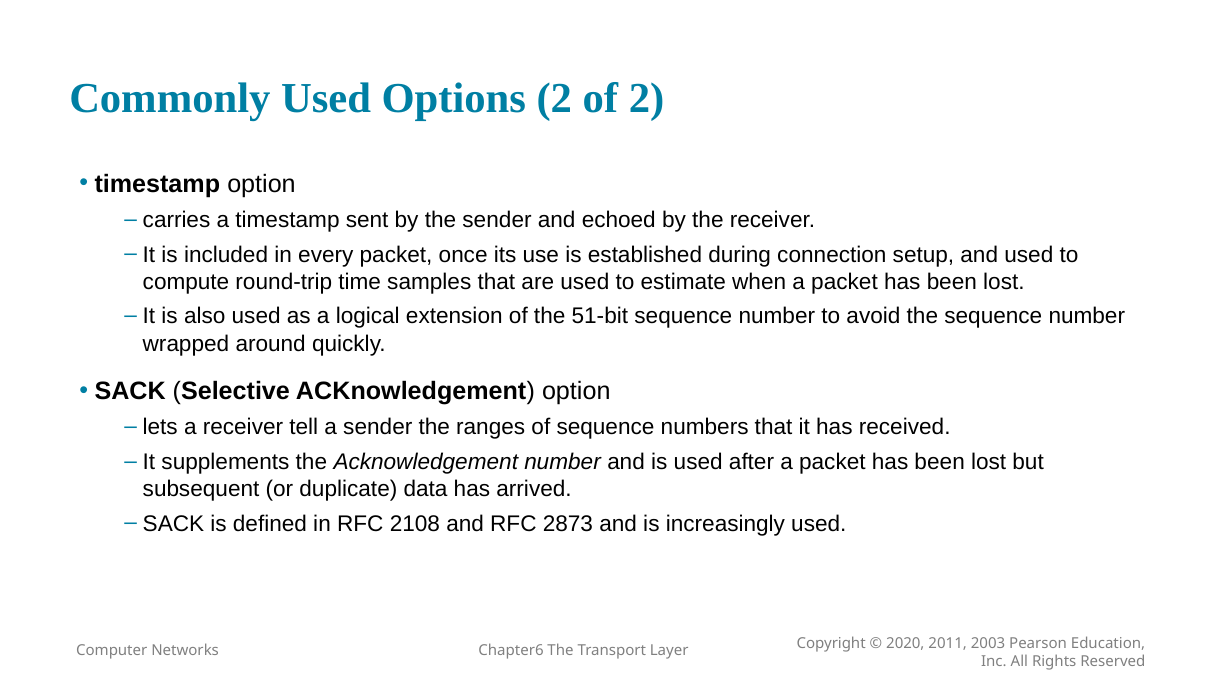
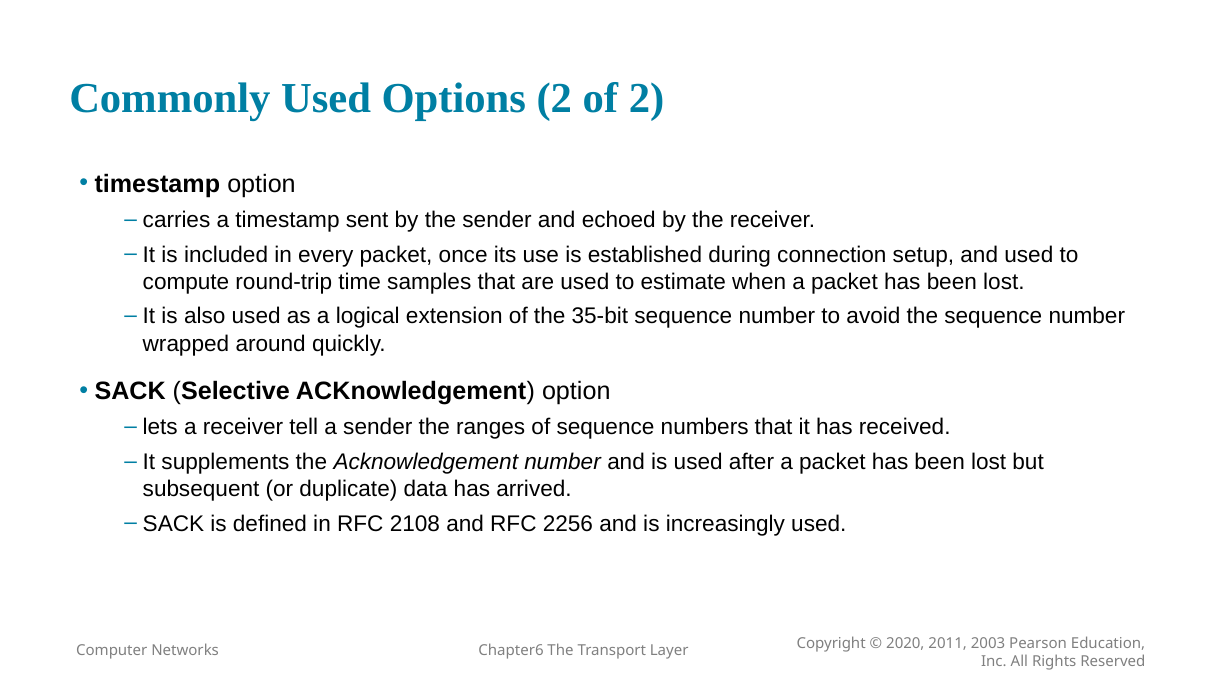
51-bit: 51-bit -> 35-bit
2873: 2873 -> 2256
